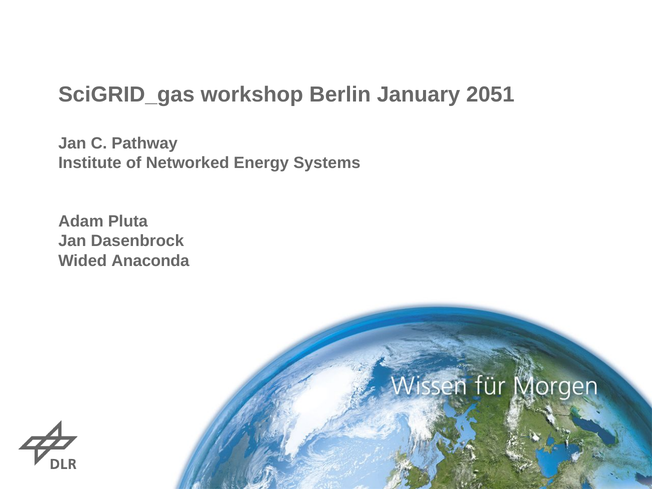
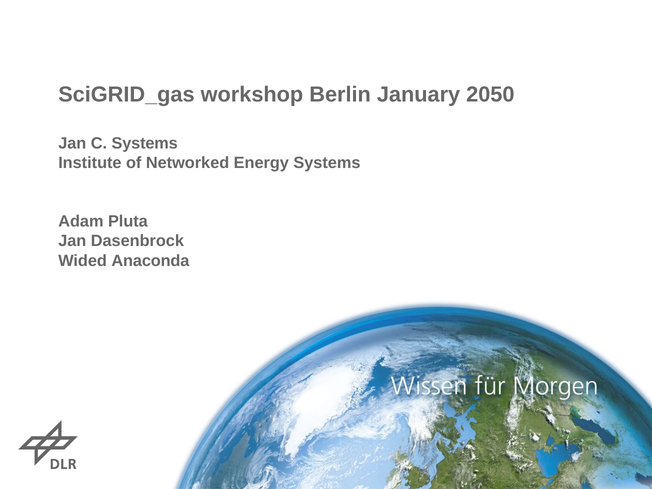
2051: 2051 -> 2050
C Pathway: Pathway -> Systems
